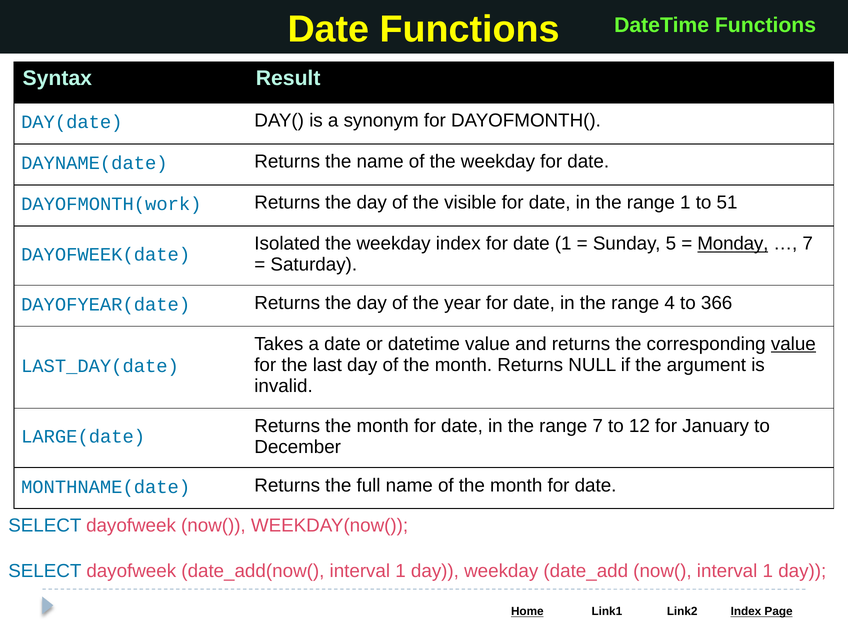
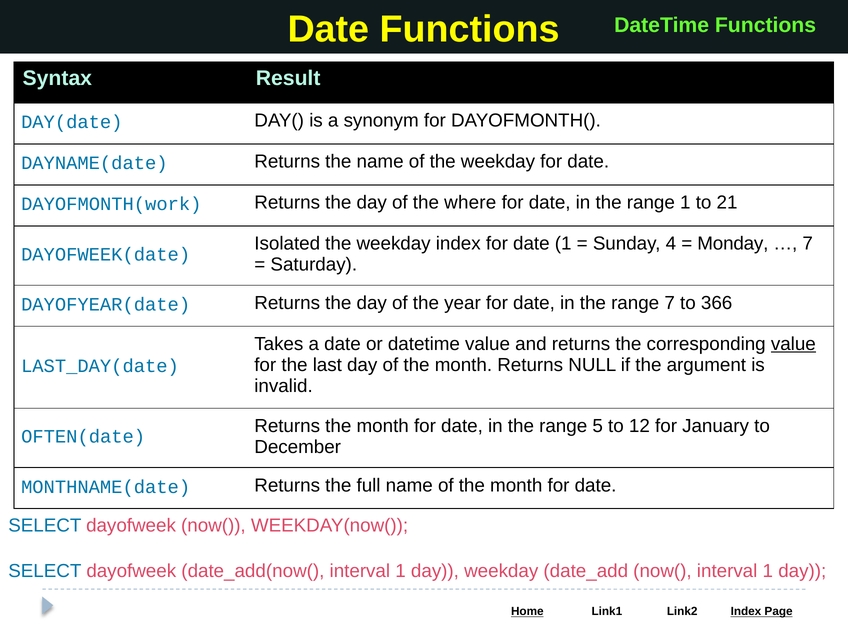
visible: visible -> where
51: 51 -> 21
5: 5 -> 4
Monday underline: present -> none
range 4: 4 -> 7
range 7: 7 -> 5
LARGE(date: LARGE(date -> OFTEN(date
